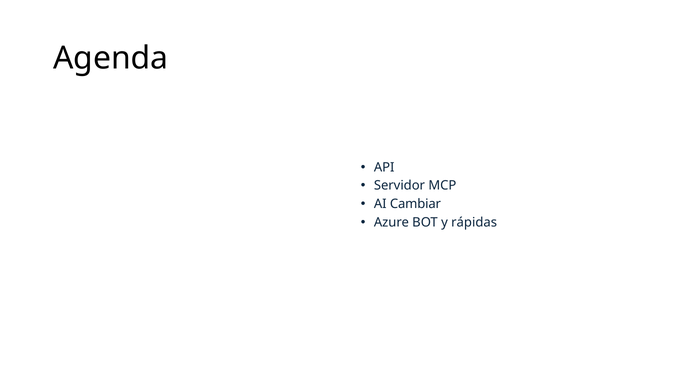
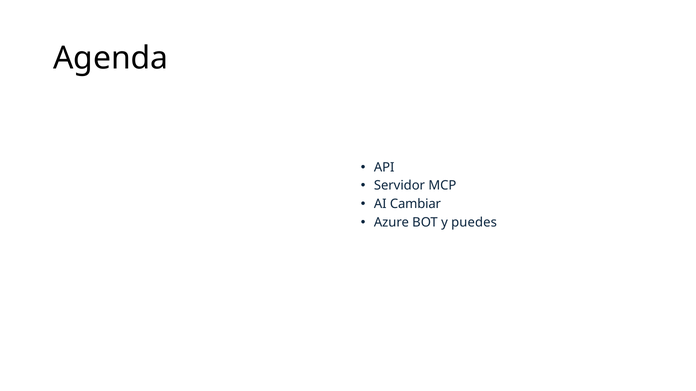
rápidas: rápidas -> puedes
